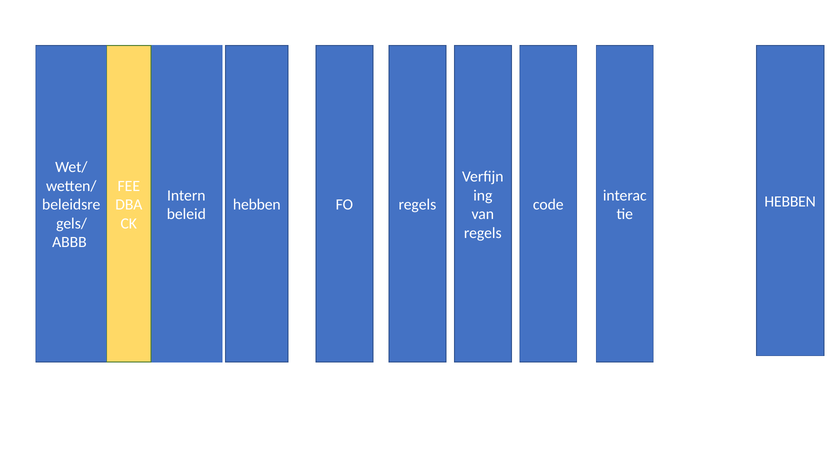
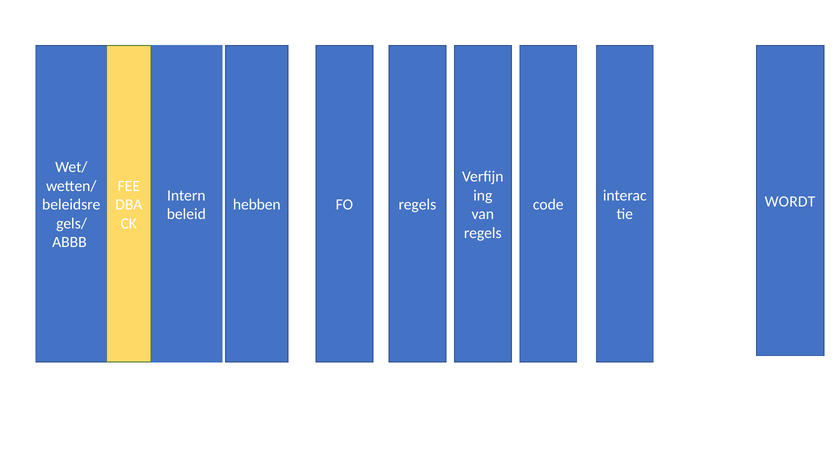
HEBBEN at (790, 202): HEBBEN -> WORDT
